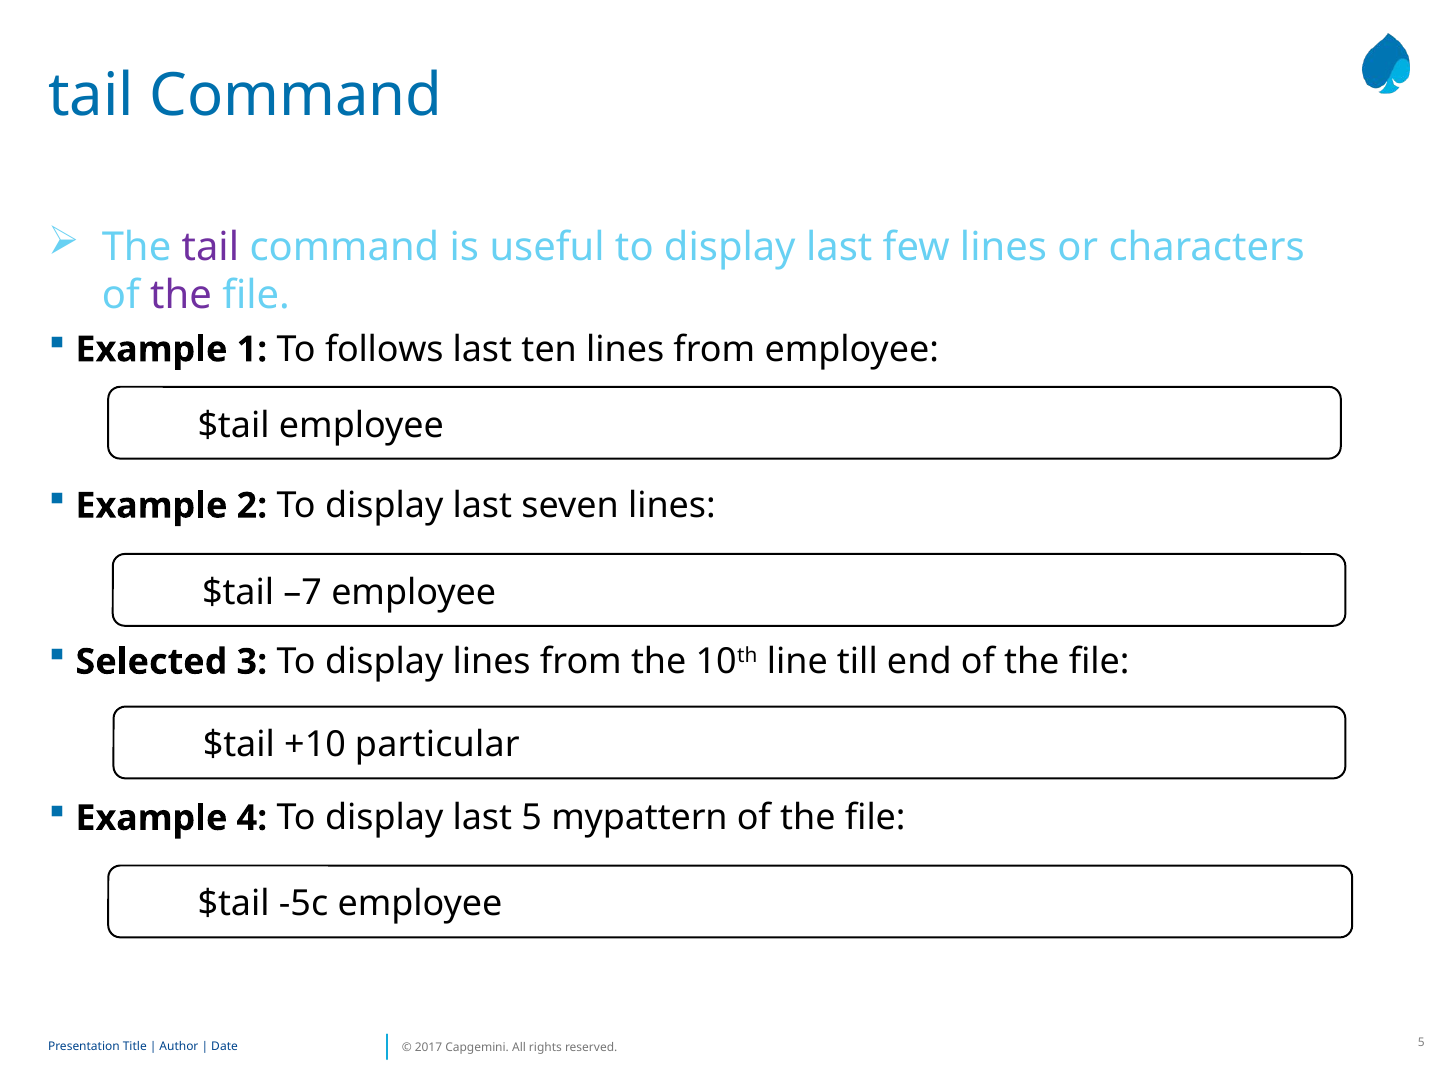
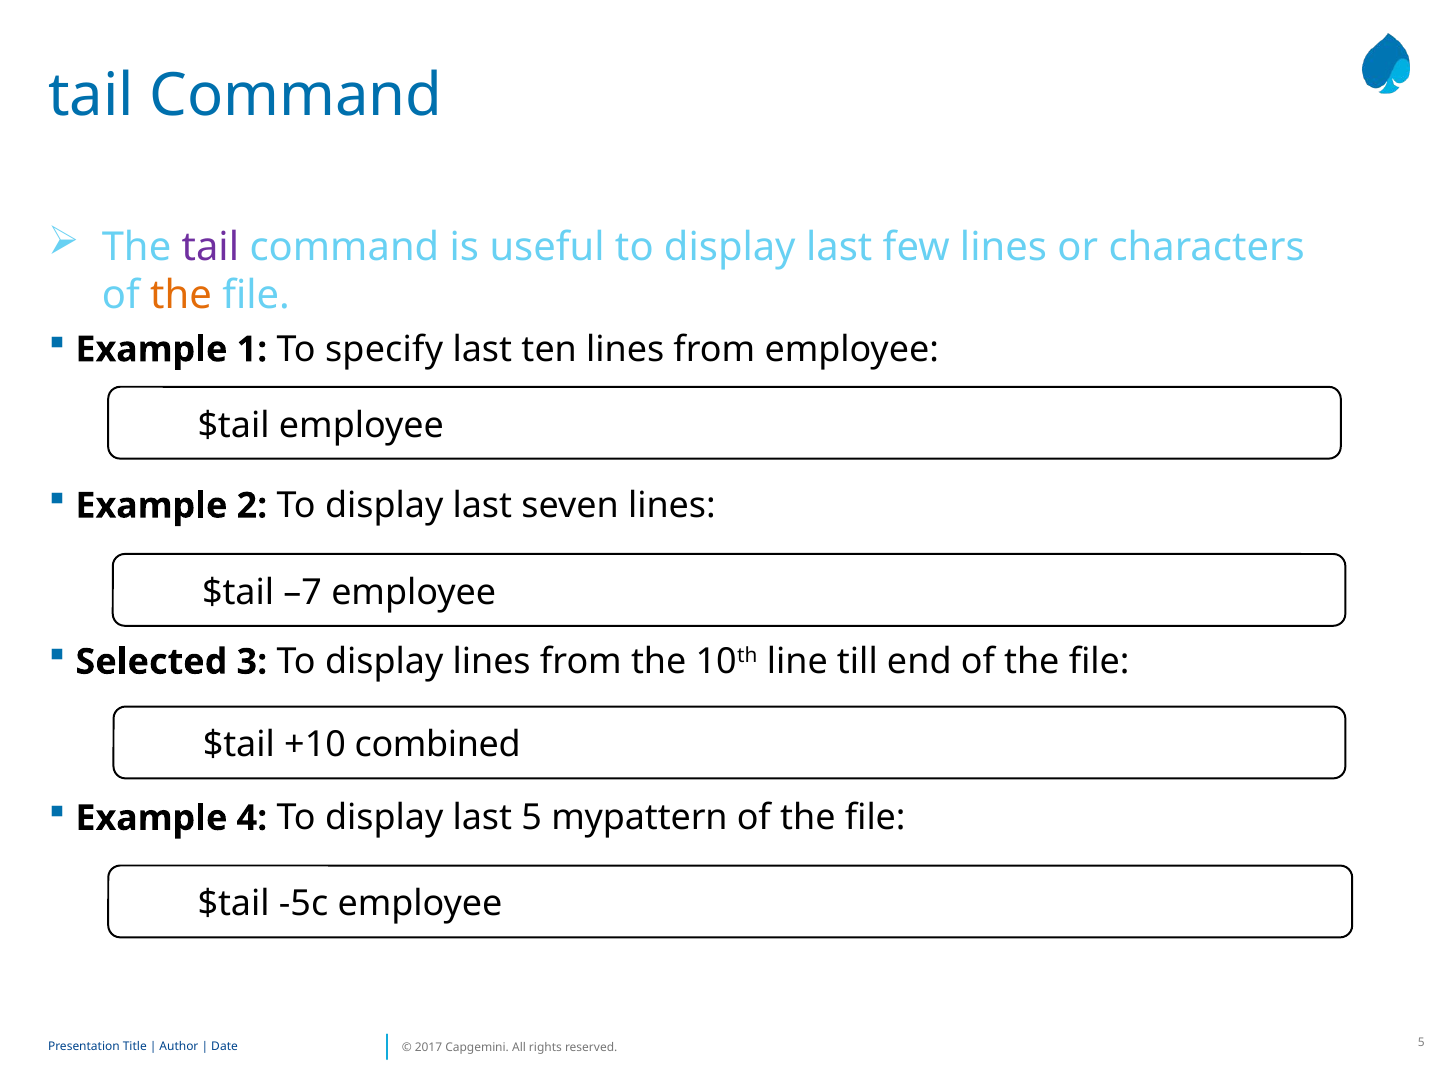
the at (181, 295) colour: purple -> orange
follows: follows -> specify
particular: particular -> combined
